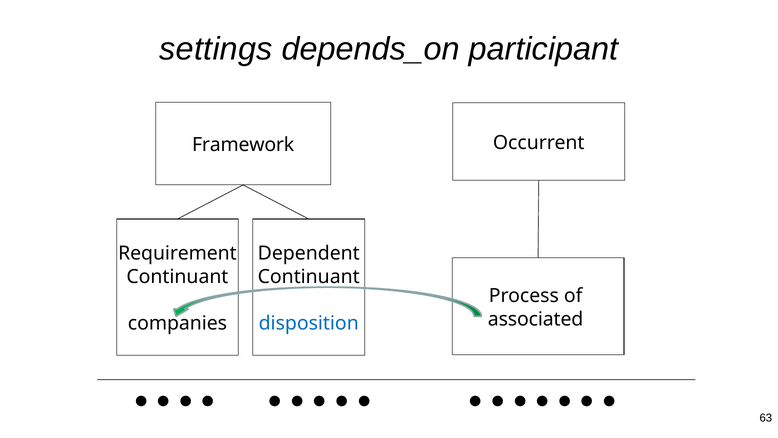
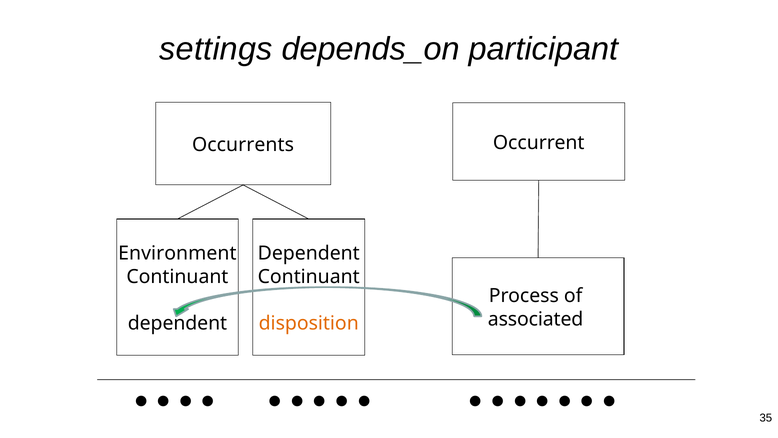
Framework: Framework -> Occurrents
Requirement: Requirement -> Environment
companies at (177, 323): companies -> dependent
disposition colour: blue -> orange
63: 63 -> 35
